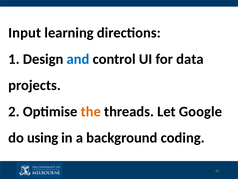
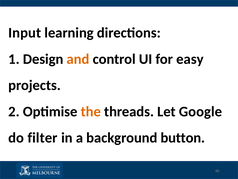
and colour: blue -> orange
data: data -> easy
using: using -> filter
coding: coding -> button
